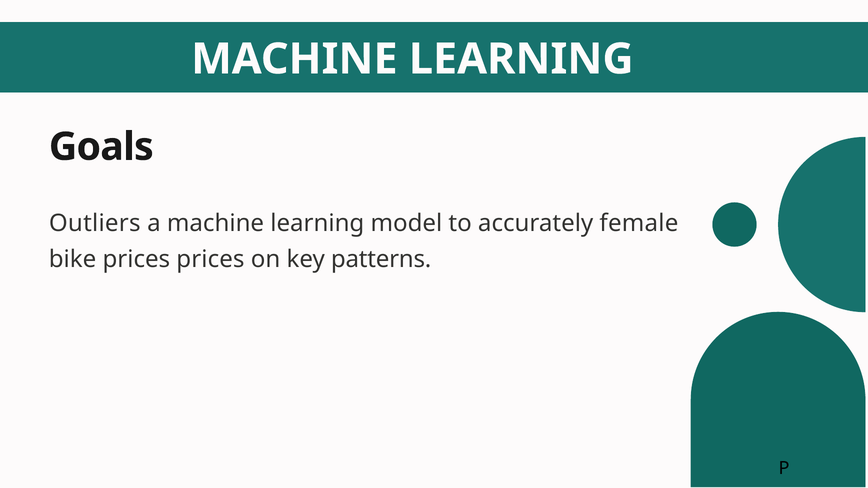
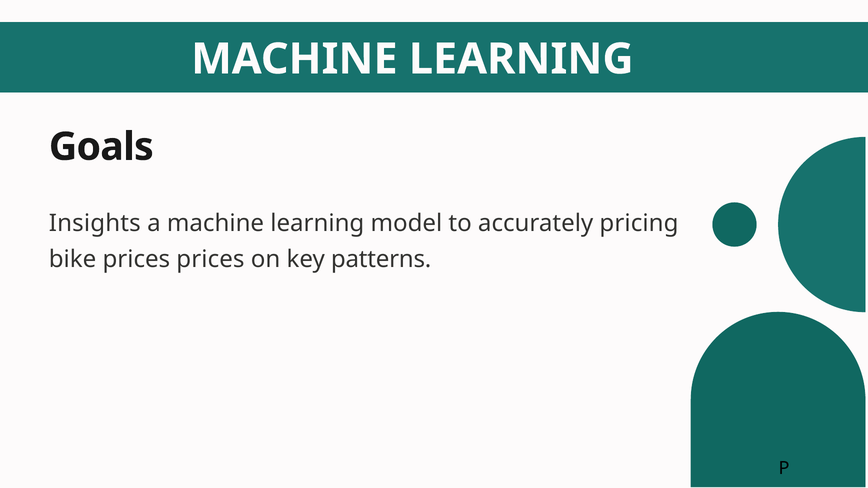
Outliers: Outliers -> Insights
female: female -> pricing
